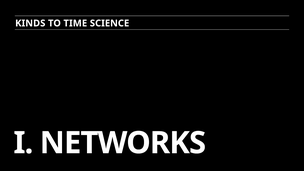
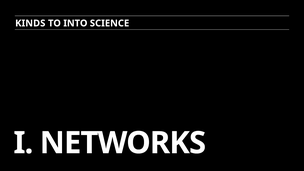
TIME: TIME -> INTO
